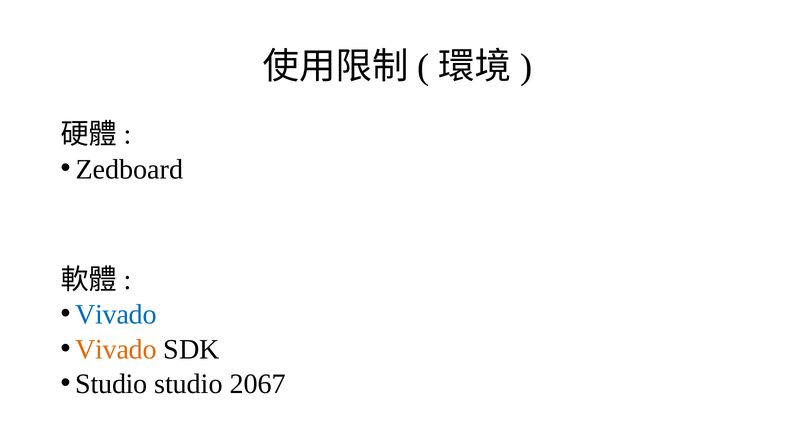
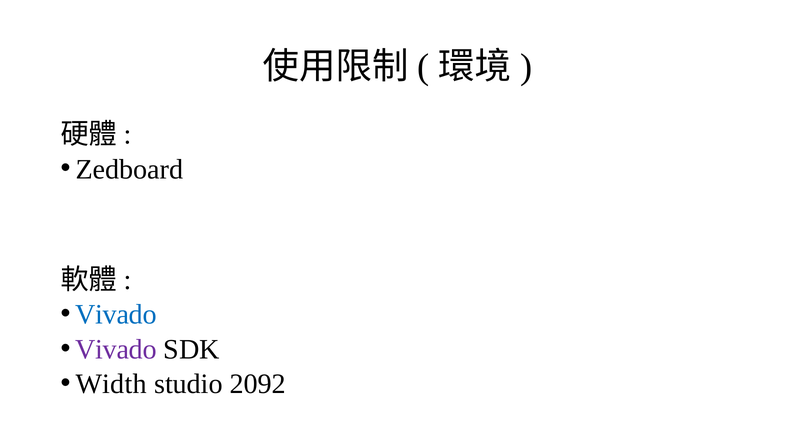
Vivado at (116, 350) colour: orange -> purple
Studio at (111, 384): Studio -> Width
2067: 2067 -> 2092
